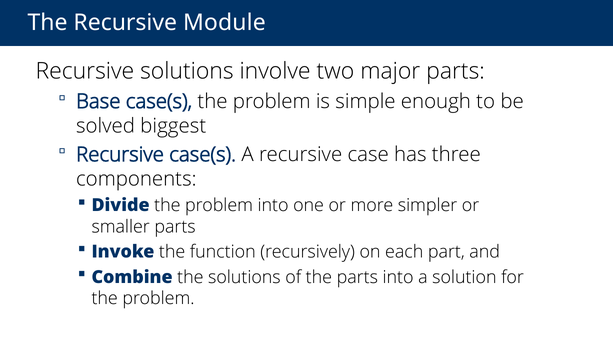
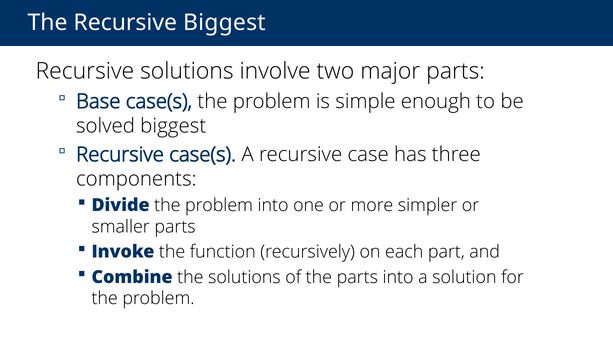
Recursive Module: Module -> Biggest
